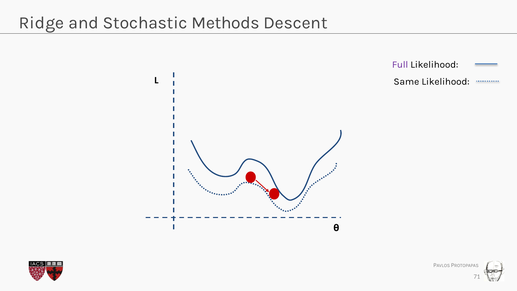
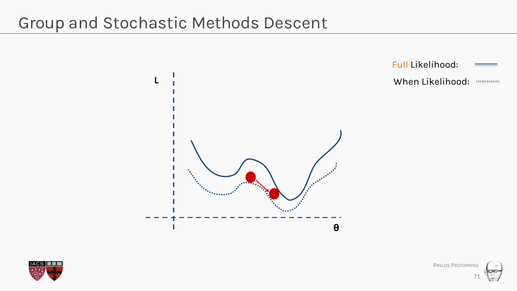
Ridge: Ridge -> Group
Full colour: purple -> orange
Same: Same -> When
